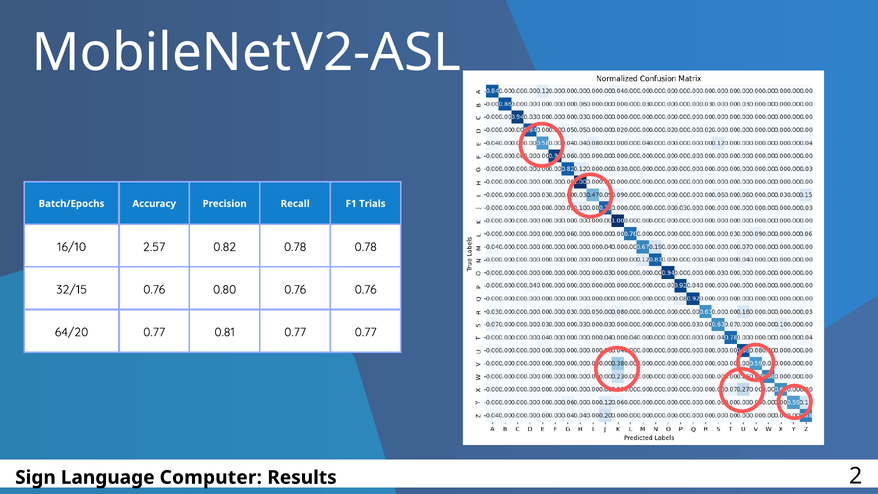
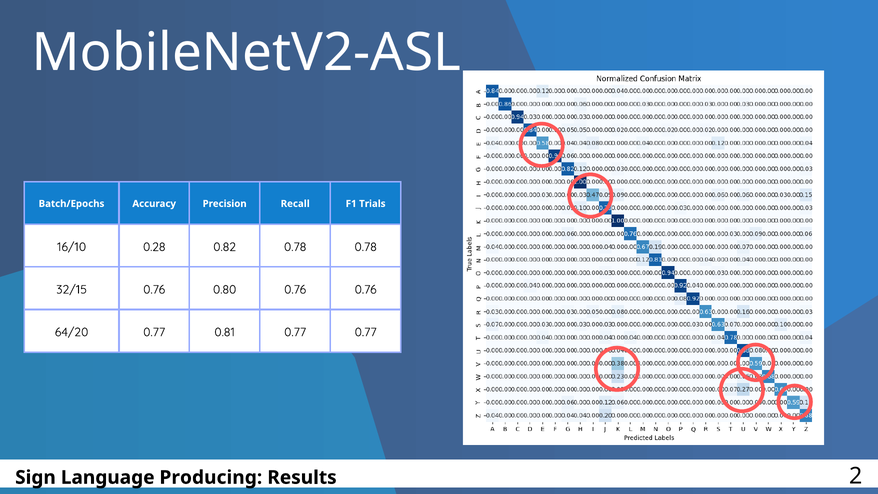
2.57: 2.57 -> 0.28
Computer: Computer -> Producing
